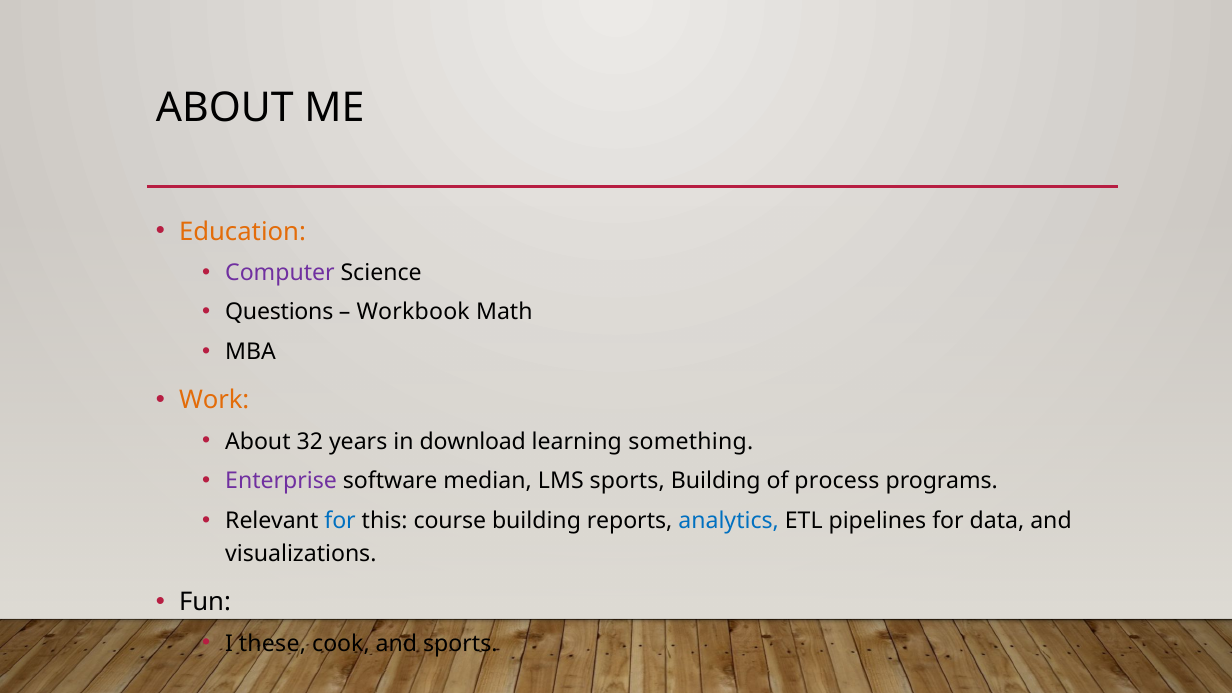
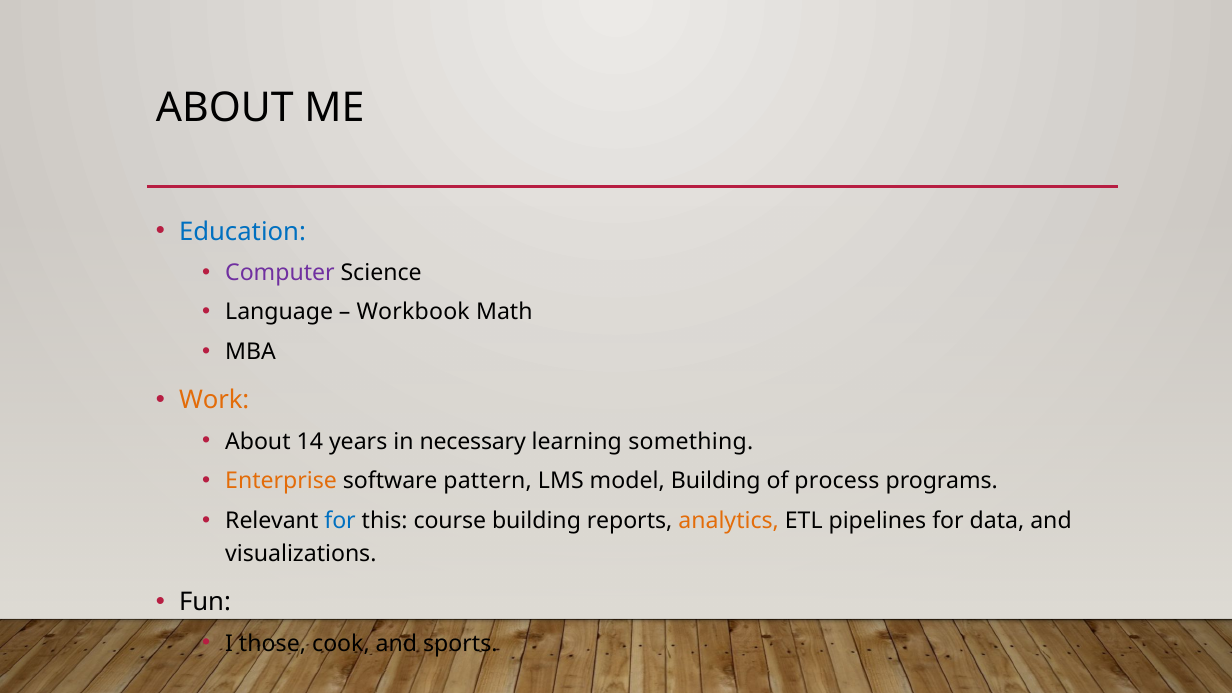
Education colour: orange -> blue
Questions: Questions -> Language
32: 32 -> 14
download: download -> necessary
Enterprise colour: purple -> orange
median: median -> pattern
LMS sports: sports -> model
analytics colour: blue -> orange
these: these -> those
